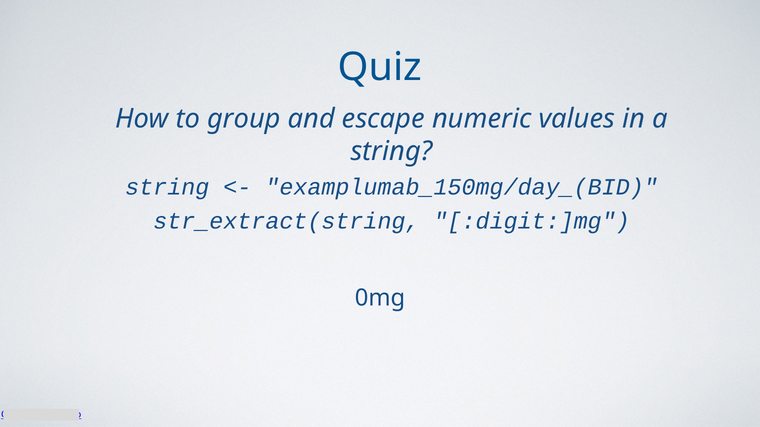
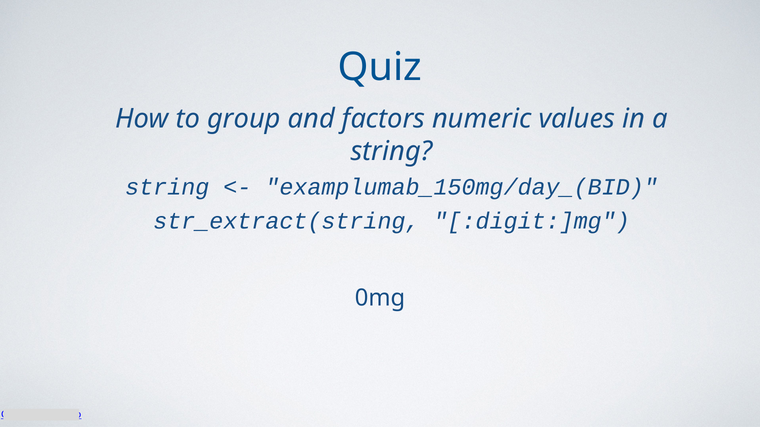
escape: escape -> factors
